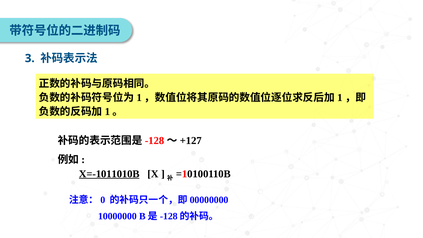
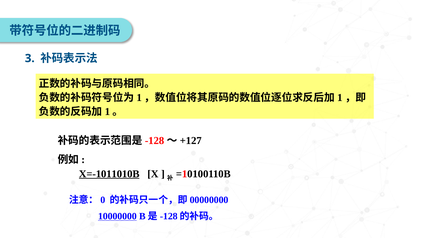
10000000 underline: none -> present
